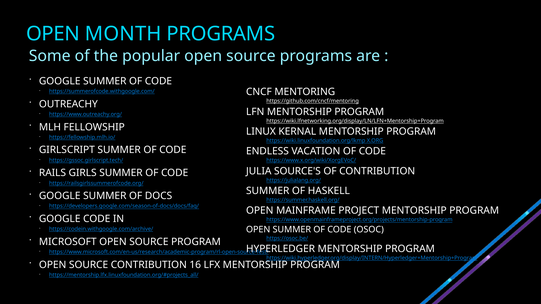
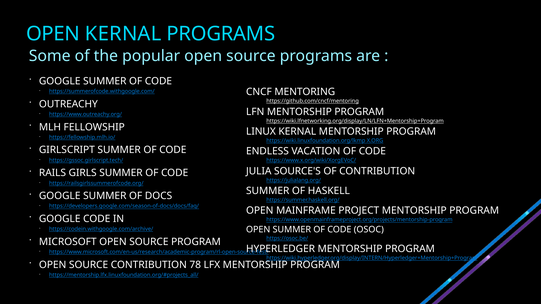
OPEN MONTH: MONTH -> KERNAL
16: 16 -> 78
